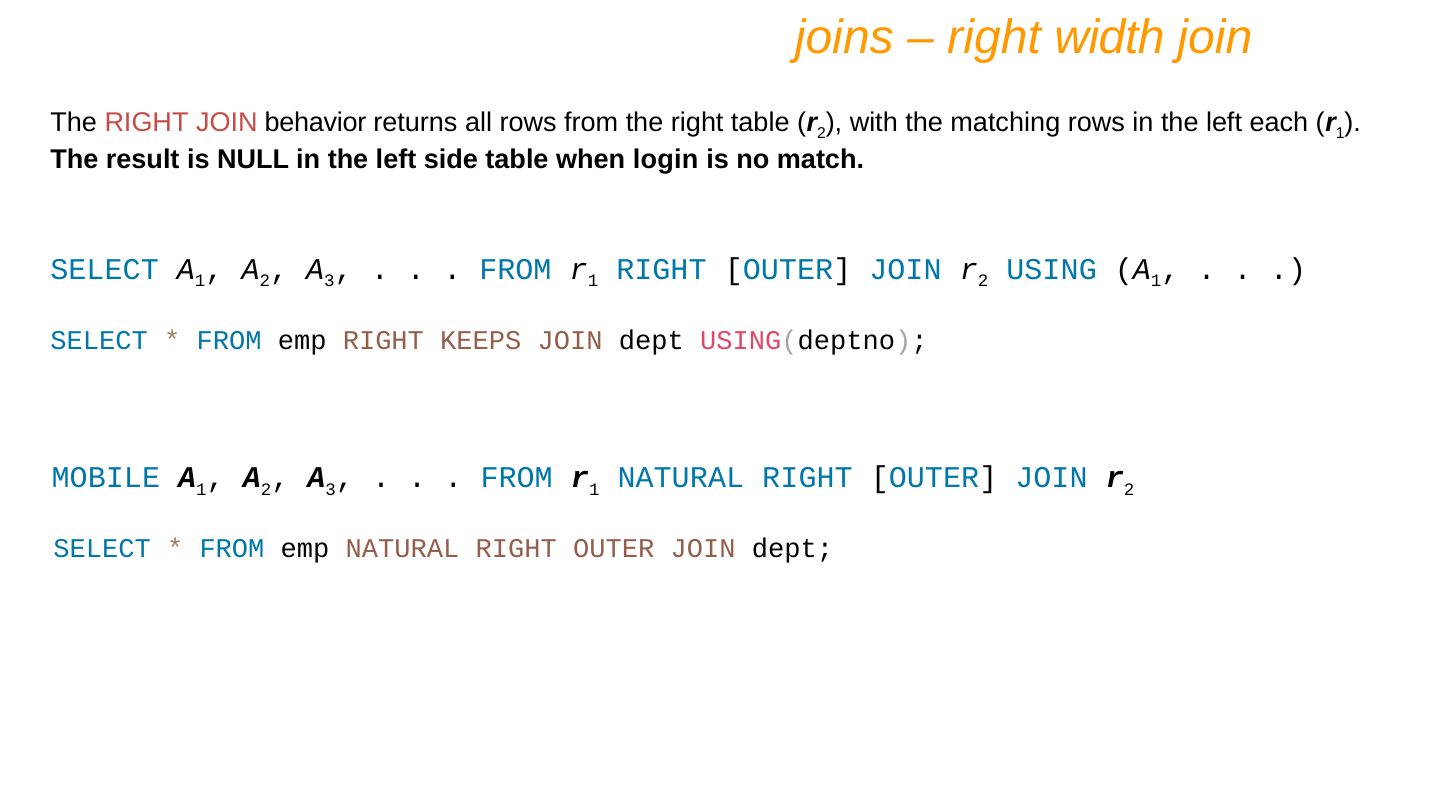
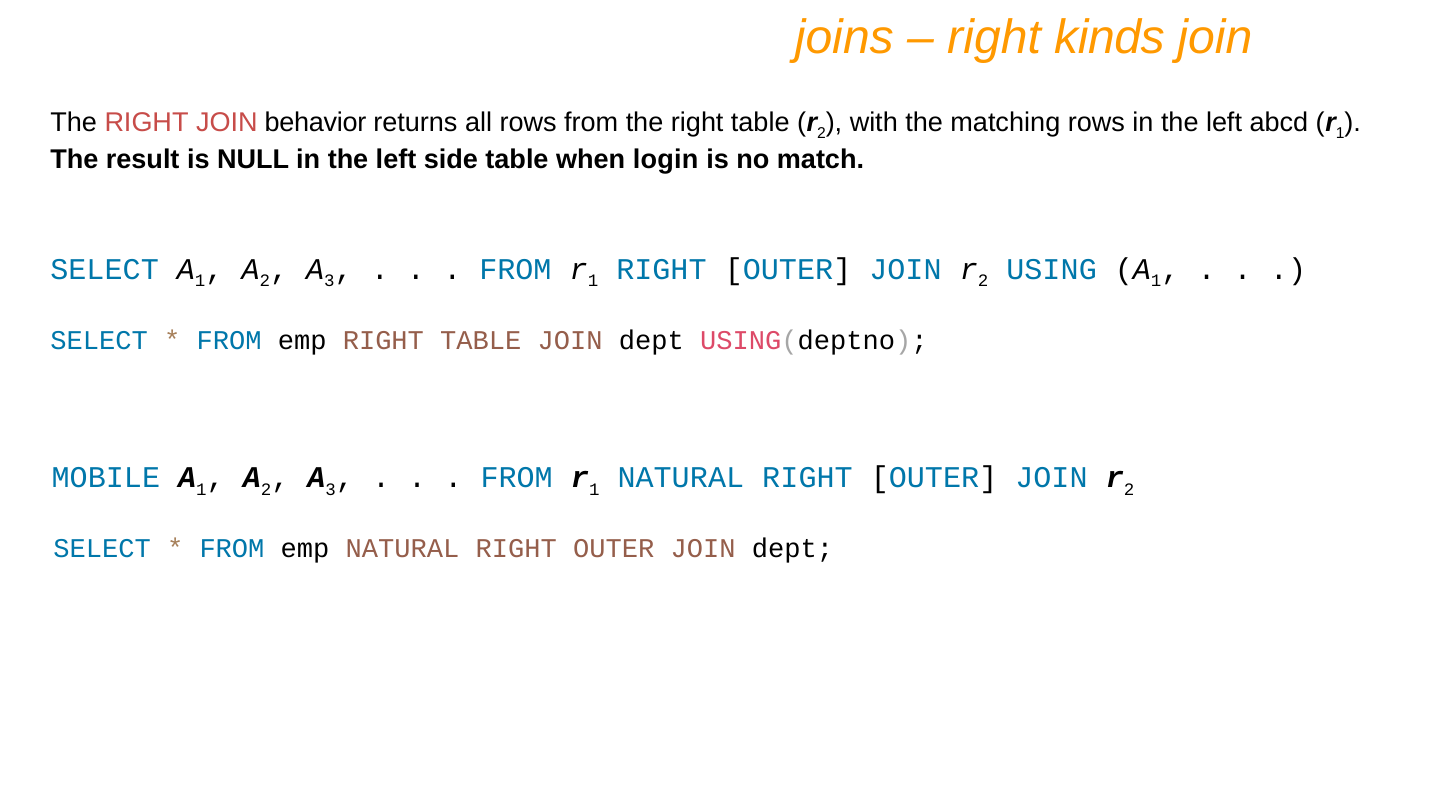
width: width -> kinds
each: each -> abcd
emp RIGHT KEEPS: KEEPS -> TABLE
